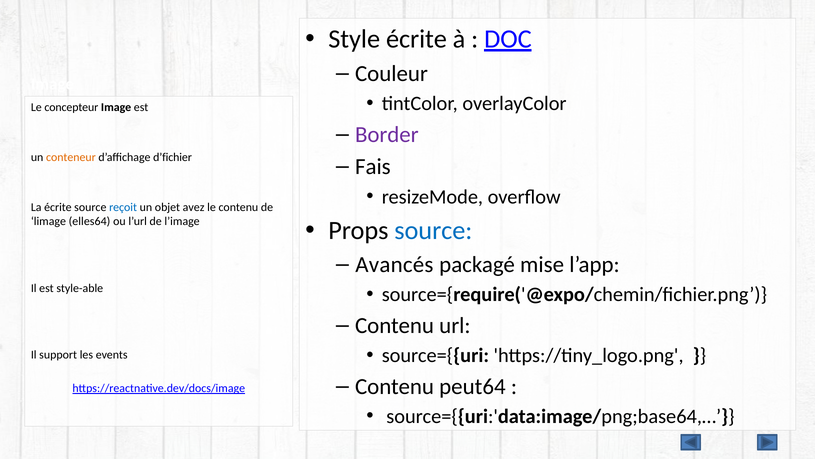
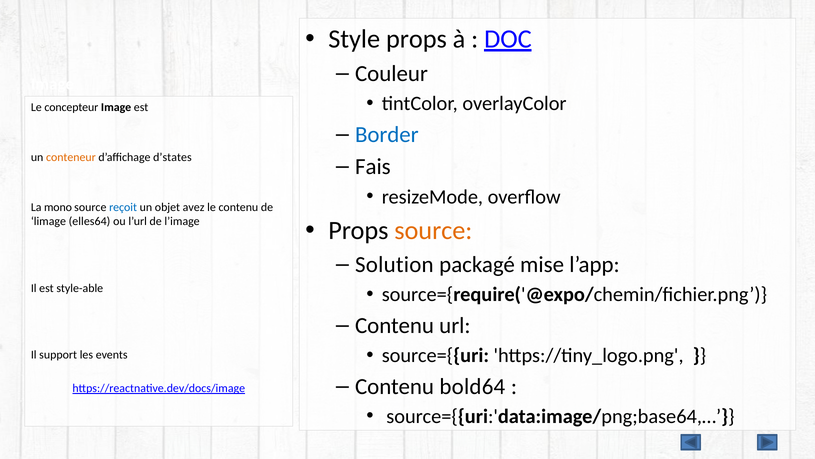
Style écrite: écrite -> props
Border colour: purple -> blue
d’fichier: d’fichier -> d’states
La écrite: écrite -> mono
source at (433, 230) colour: blue -> orange
Avancés: Avancés -> Solution
peut64: peut64 -> bold64
